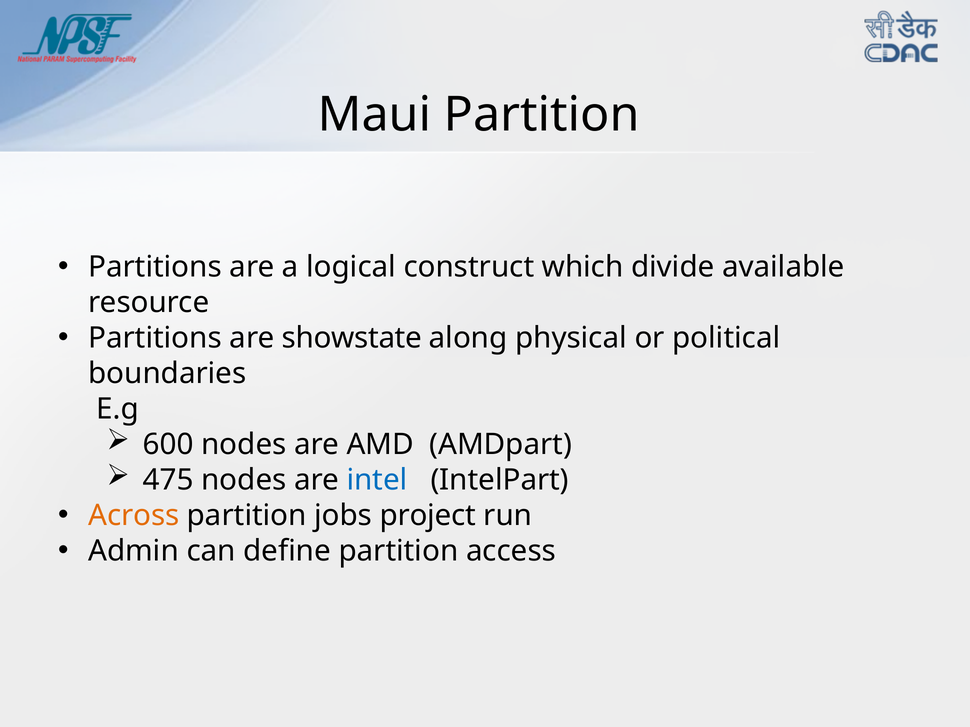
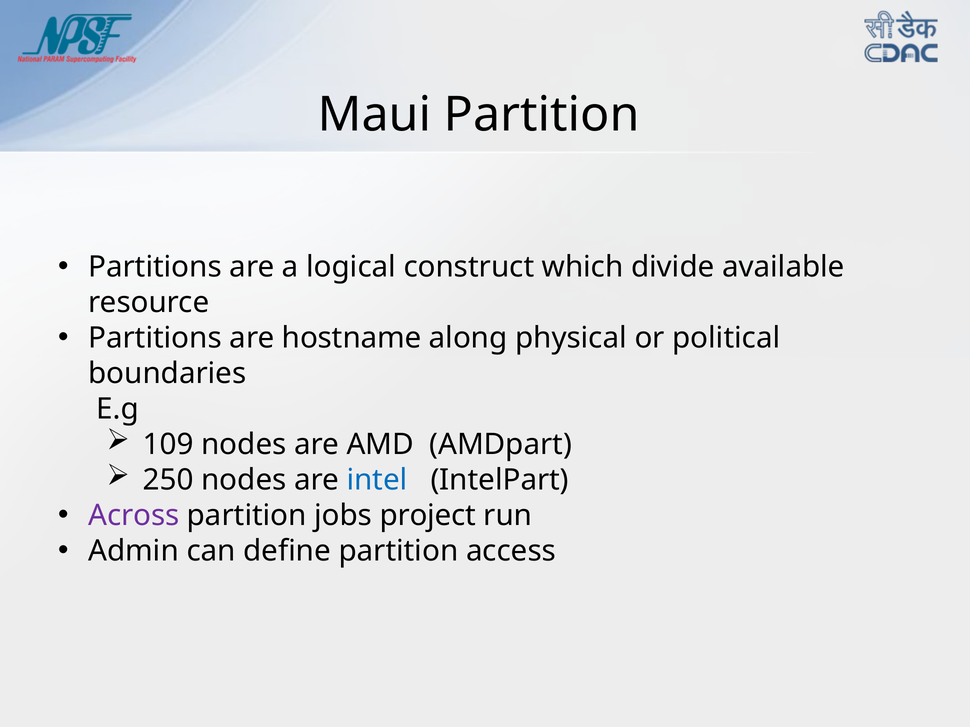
showstate: showstate -> hostname
600: 600 -> 109
475: 475 -> 250
Across colour: orange -> purple
